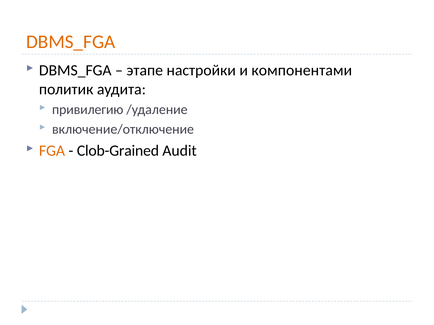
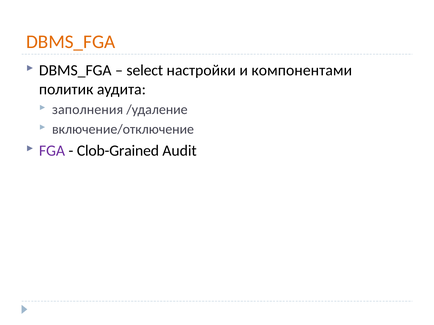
этапе: этапе -> select
привилегию: привилегию -> заполнения
FGA colour: orange -> purple
